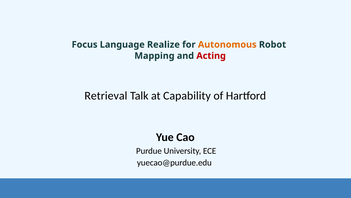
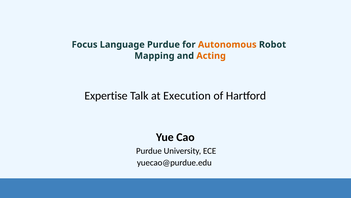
Language Realize: Realize -> Purdue
Acting colour: red -> orange
Retrieval: Retrieval -> Expertise
Capability: Capability -> Execution
